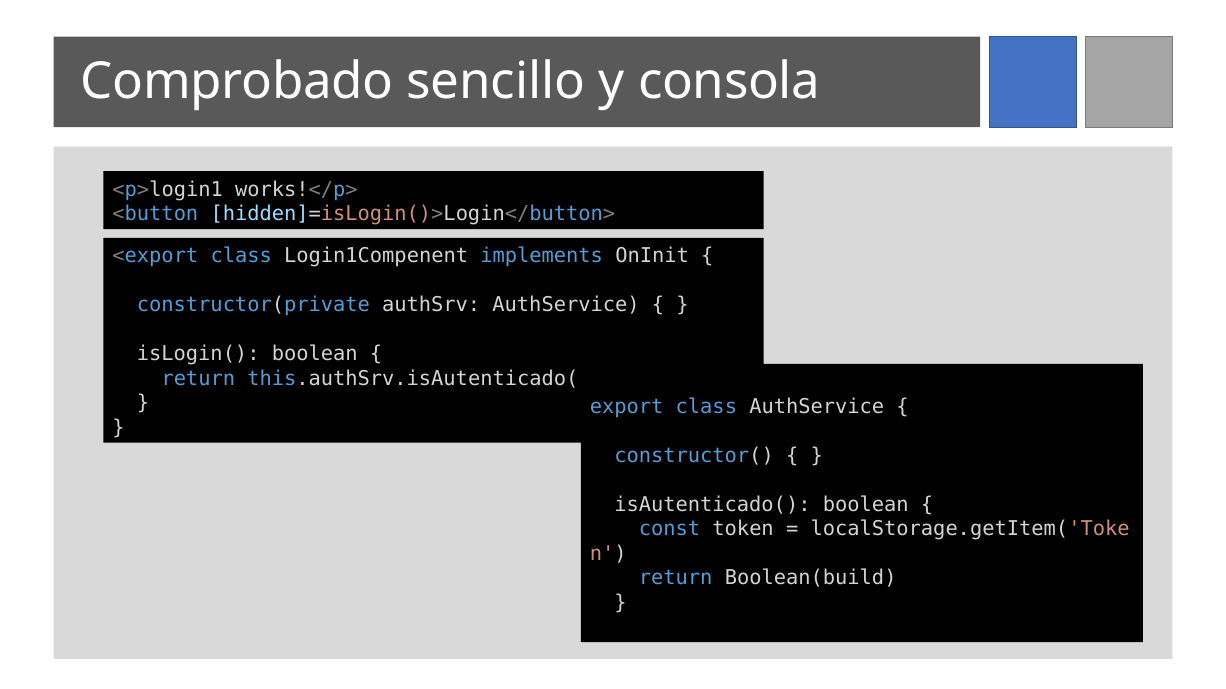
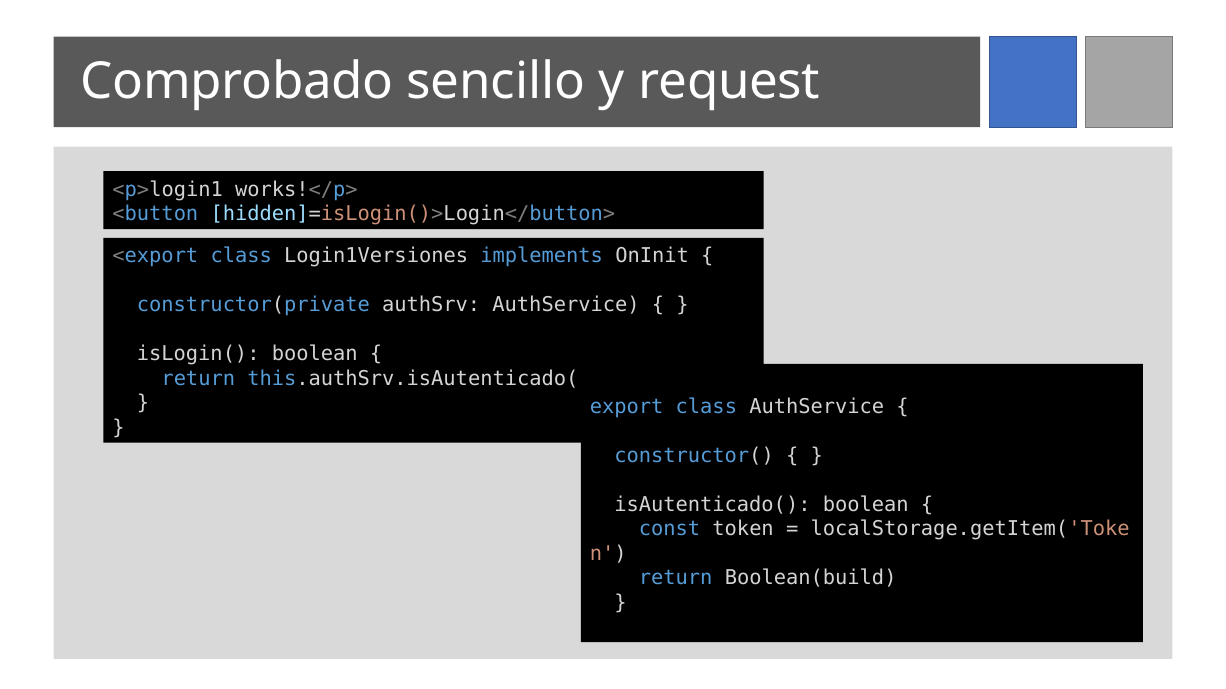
consola: consola -> request
Login1Compenent: Login1Compenent -> Login1Versiones
